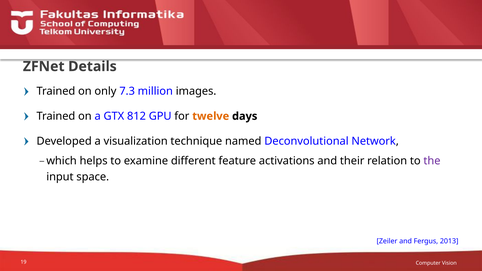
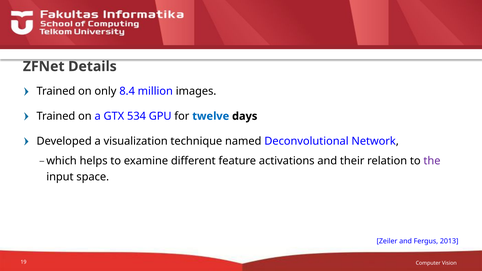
7.3: 7.3 -> 8.4
812: 812 -> 534
twelve colour: orange -> blue
